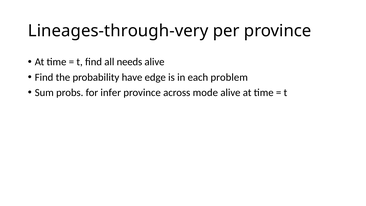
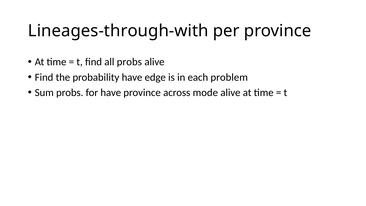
Lineages-through-very: Lineages-through-very -> Lineages-through-with
all needs: needs -> probs
for infer: infer -> have
